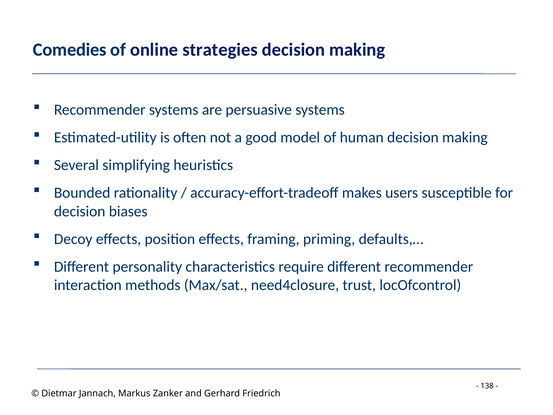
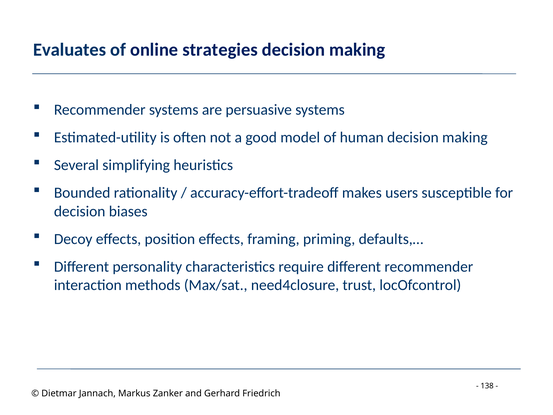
Comedies: Comedies -> Evaluates
